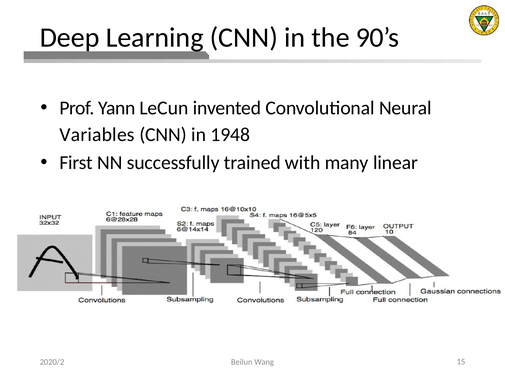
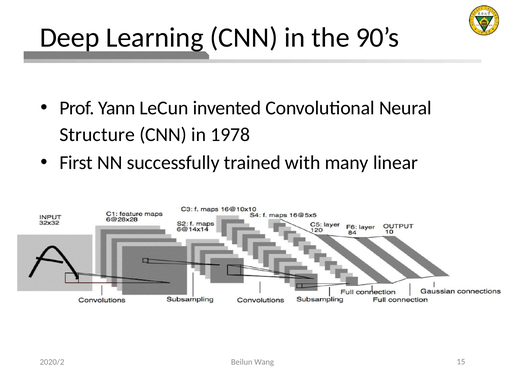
Variables: Variables -> Structure
1948: 1948 -> 1978
